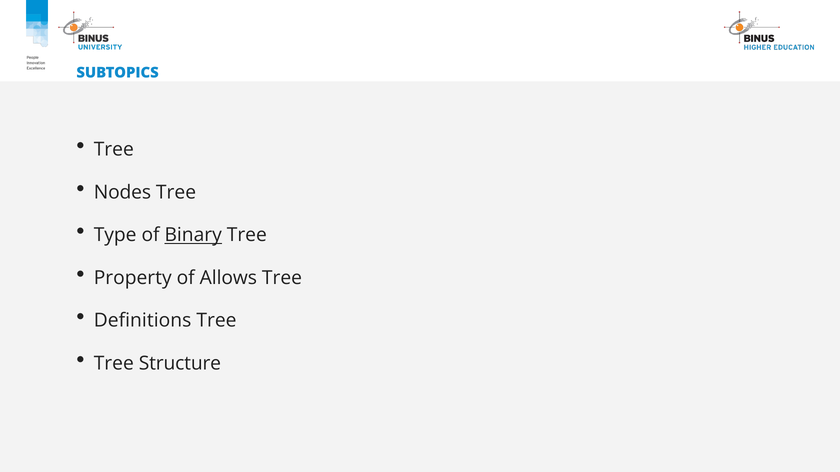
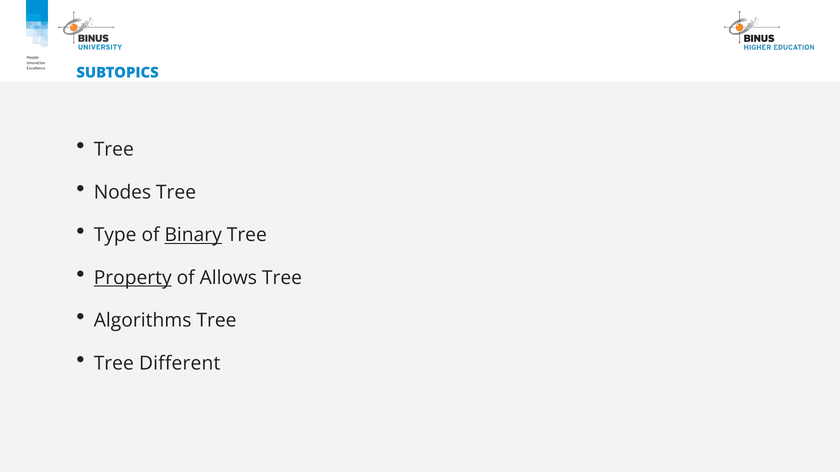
Property underline: none -> present
Definitions: Definitions -> Algorithms
Structure: Structure -> Different
